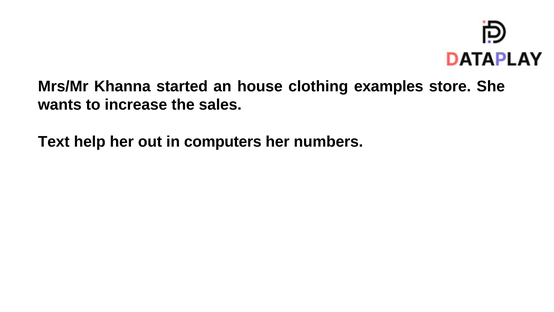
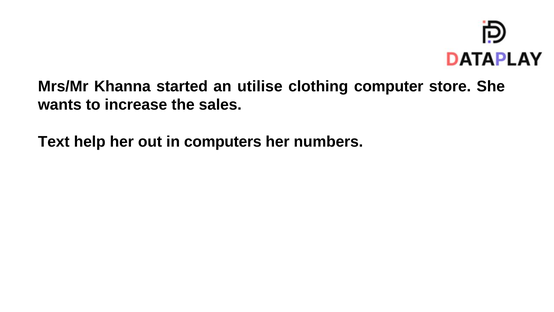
house: house -> utilise
examples: examples -> computer
